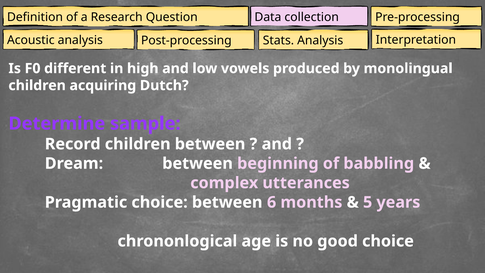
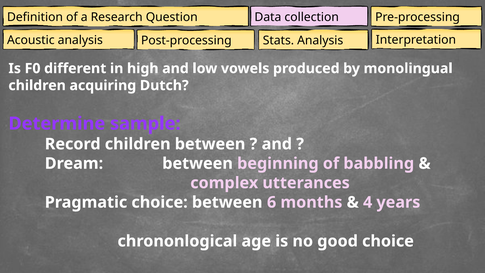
5: 5 -> 4
